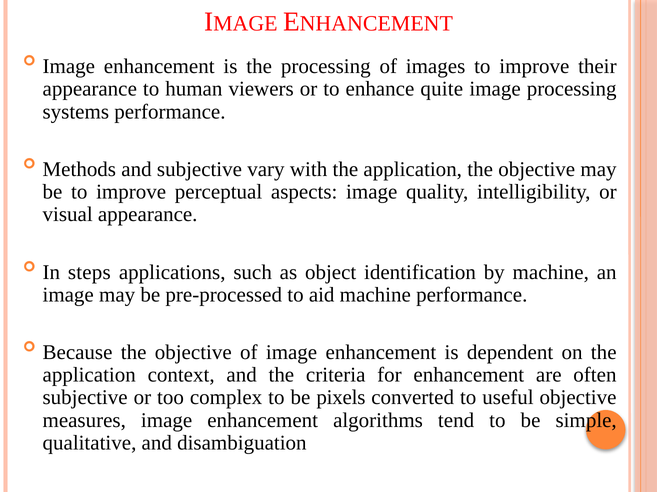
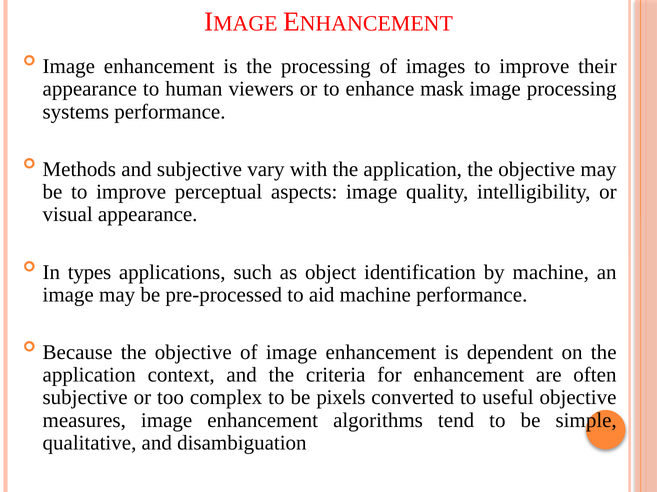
quite: quite -> mask
steps: steps -> types
